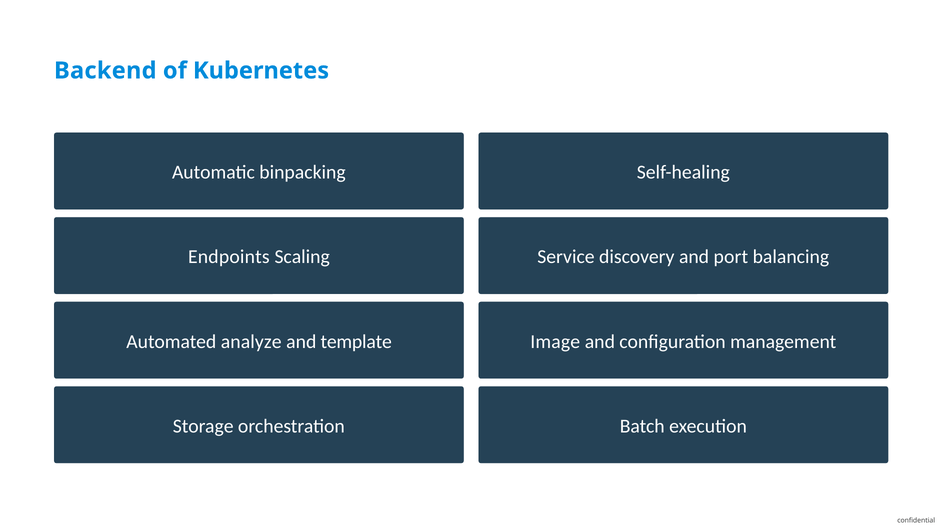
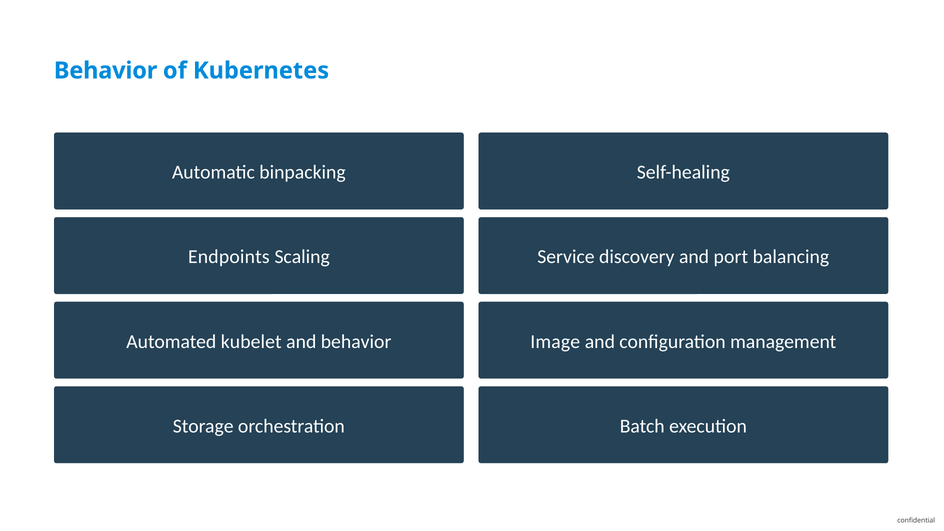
Backend at (105, 71): Backend -> Behavior
analyze: analyze -> kubelet
and template: template -> behavior
